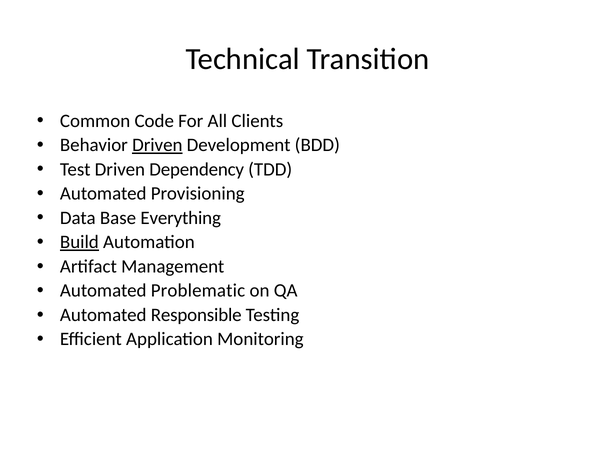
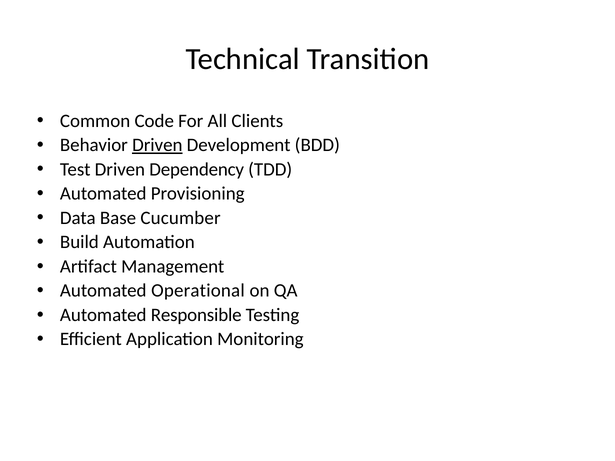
Everything: Everything -> Cucumber
Build underline: present -> none
Problematic: Problematic -> Operational
